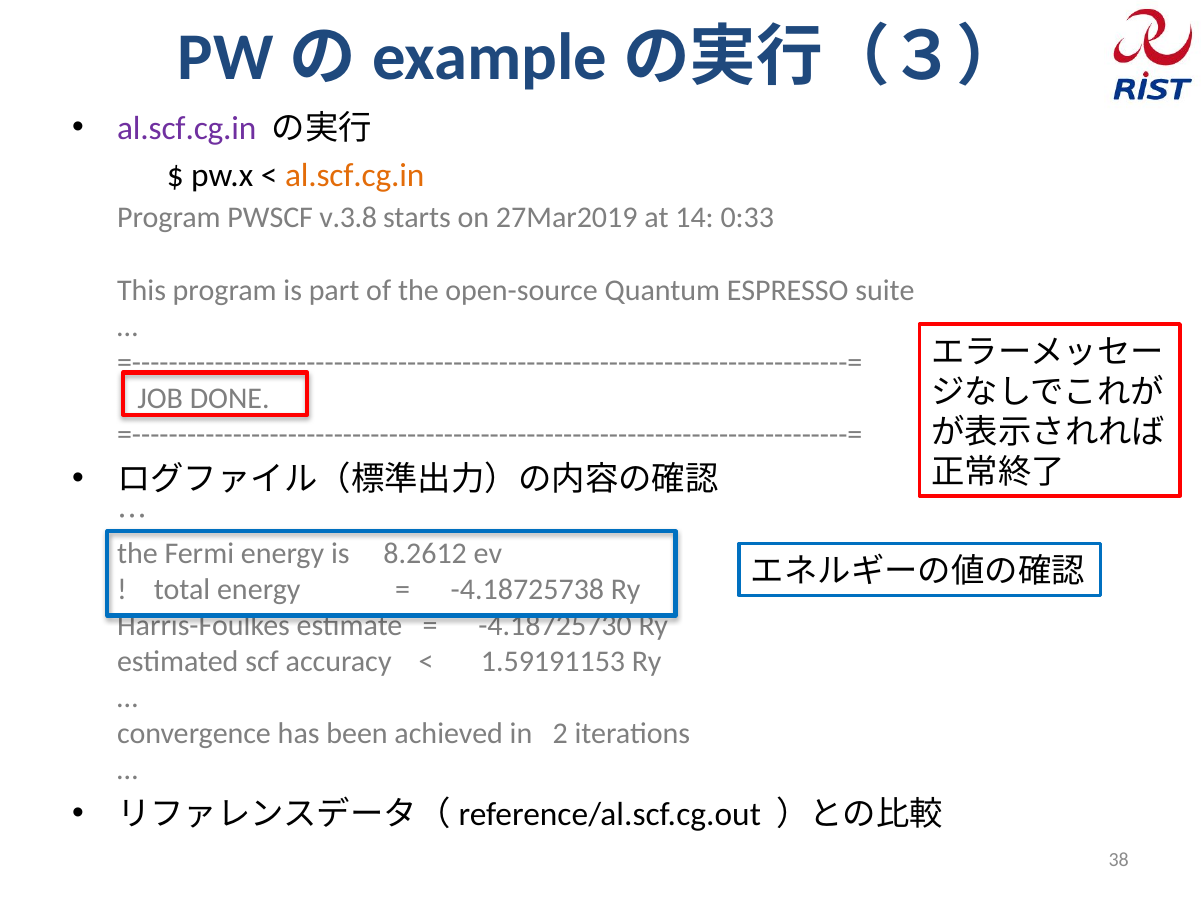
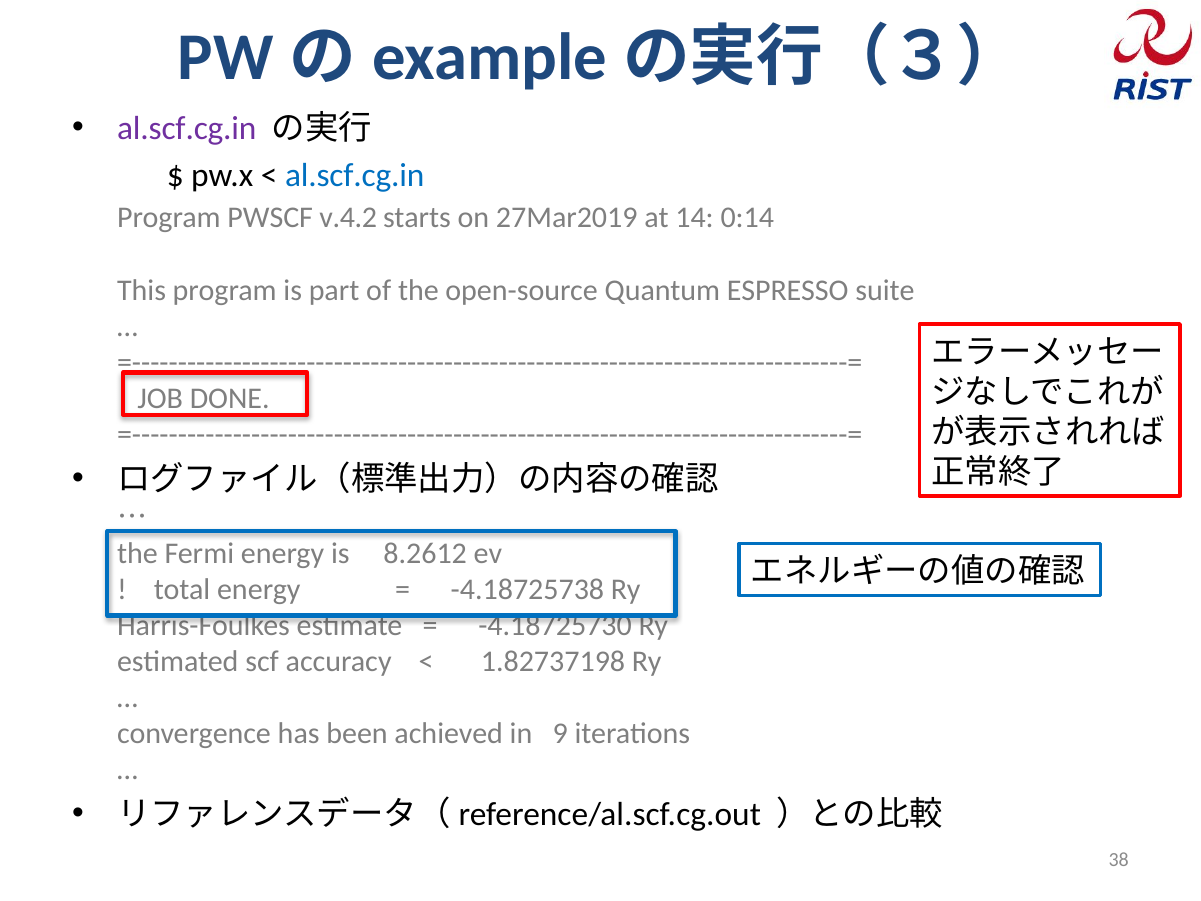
al.scf.cg.in at (355, 175) colour: orange -> blue
v.3.8: v.3.8 -> v.4.2
0:33: 0:33 -> 0:14
1.59191153: 1.59191153 -> 1.82737198
2: 2 -> 9
